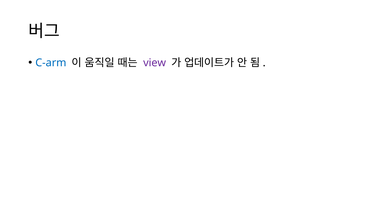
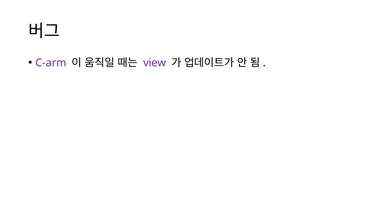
C-arm colour: blue -> purple
